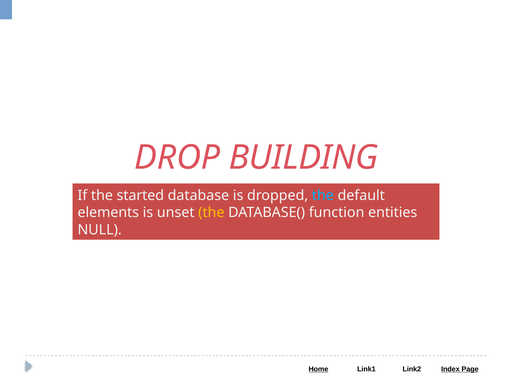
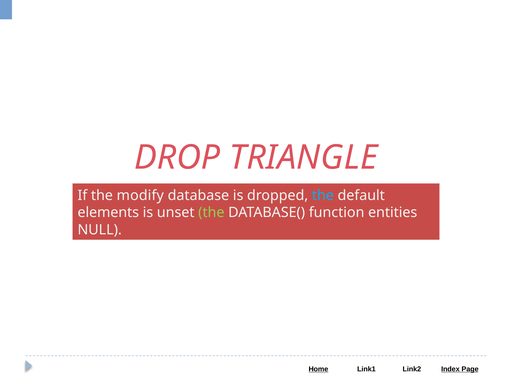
BUILDING: BUILDING -> TRIANGLE
started: started -> modify
the at (211, 213) colour: yellow -> light green
